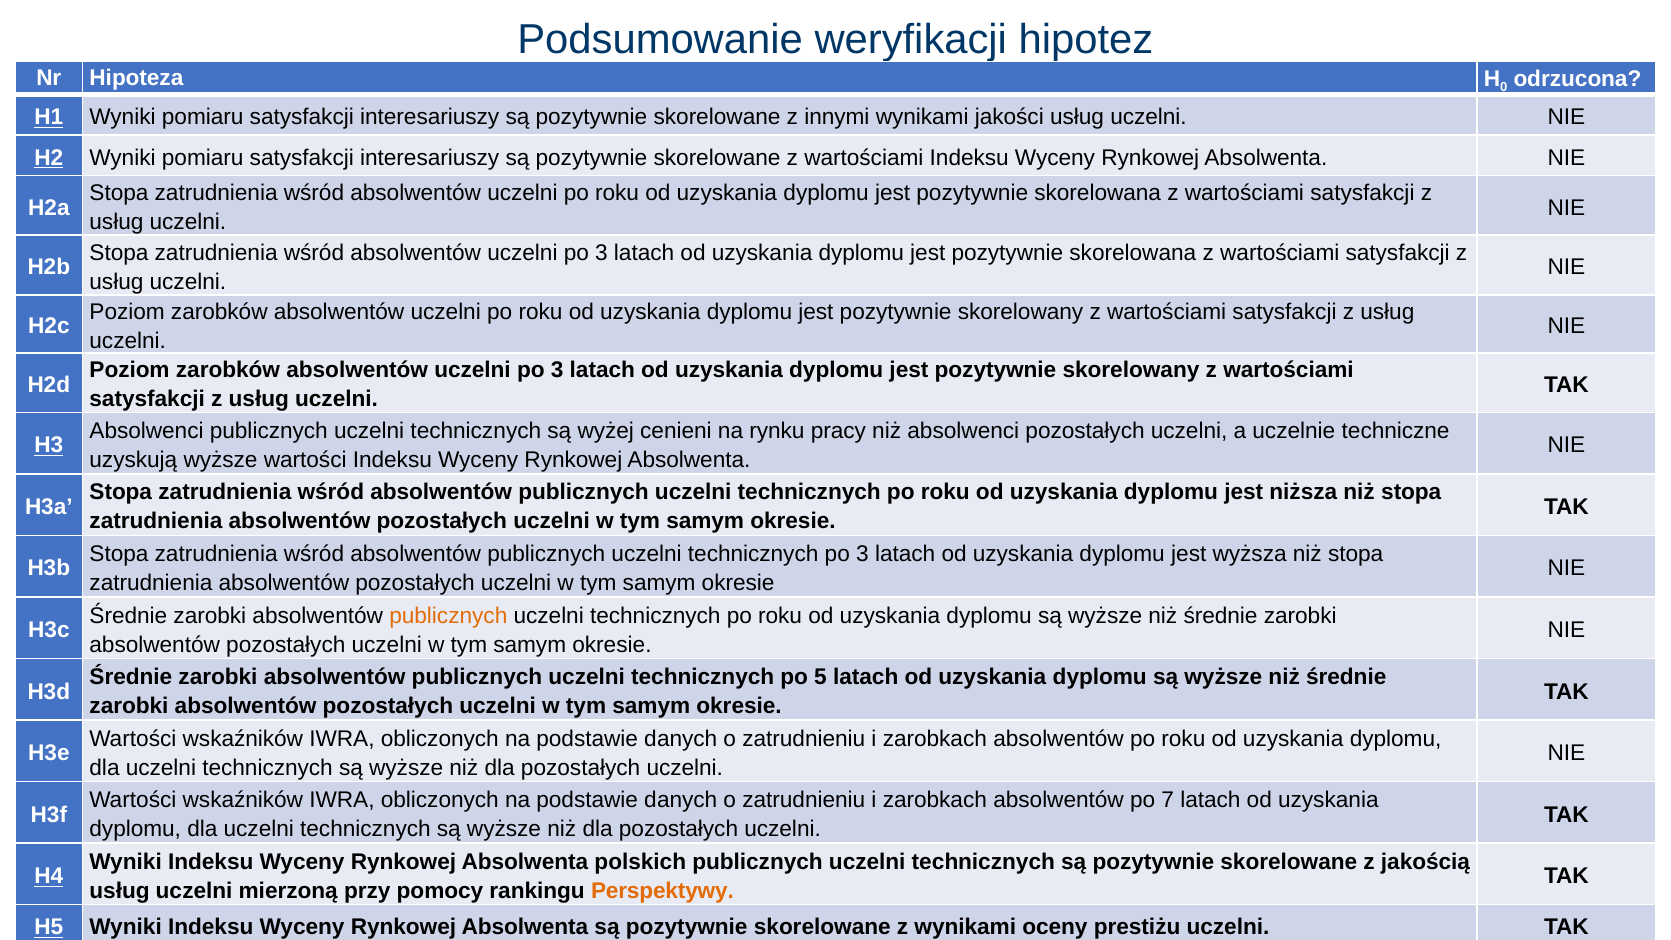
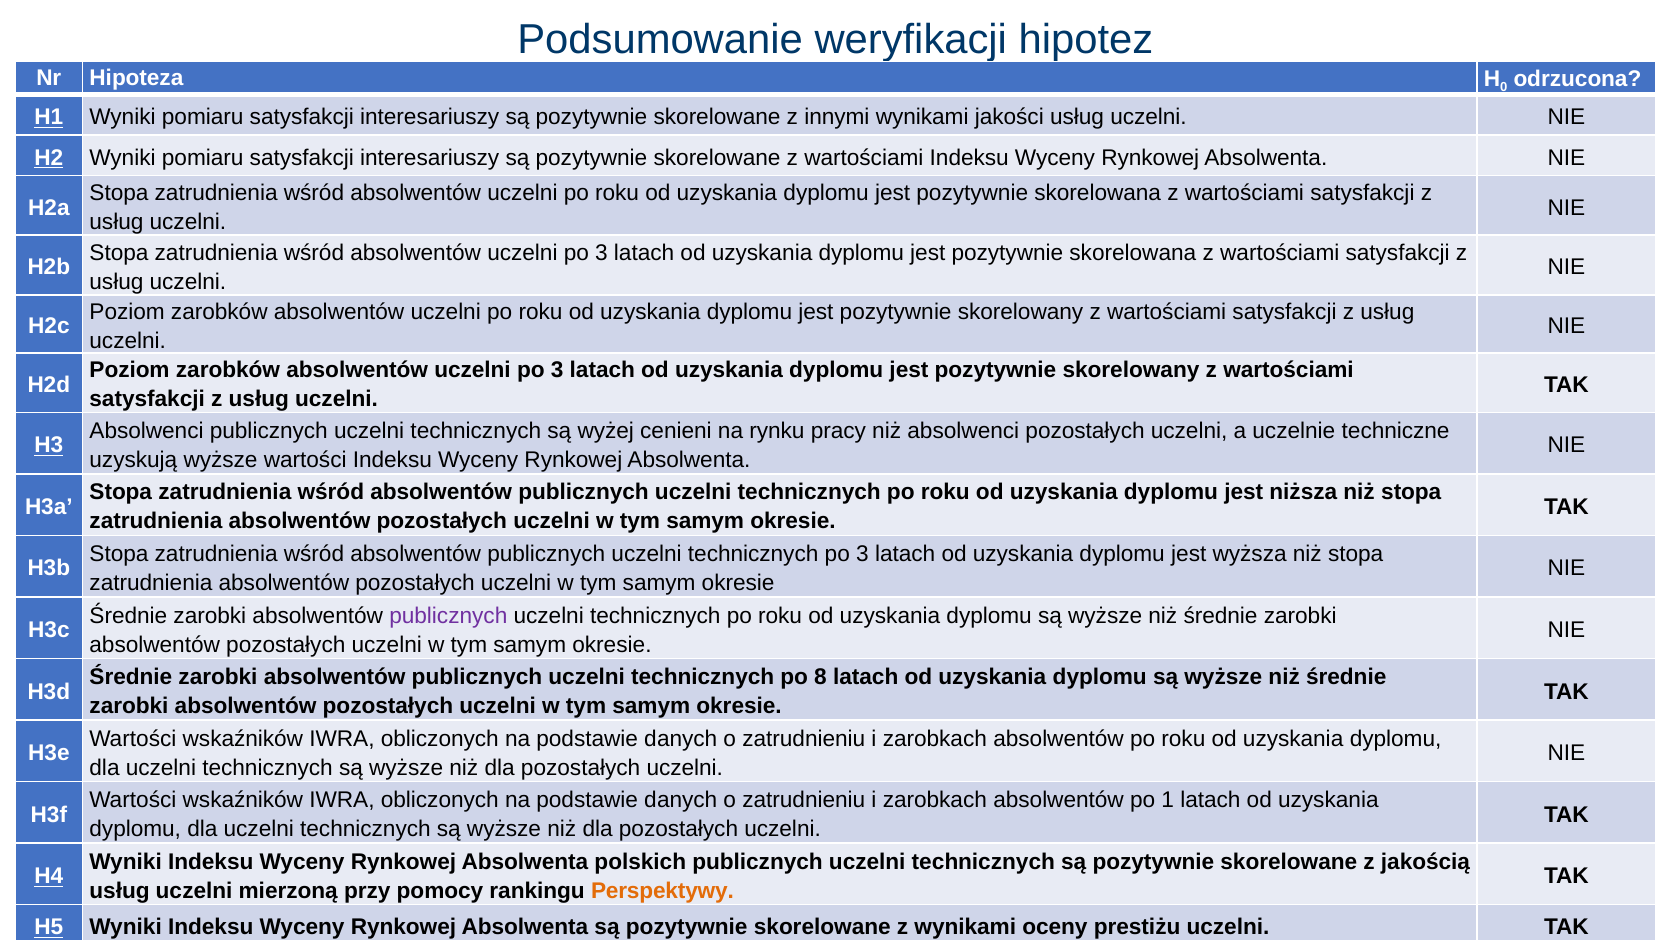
publicznych at (448, 615) colour: orange -> purple
5: 5 -> 8
7: 7 -> 1
